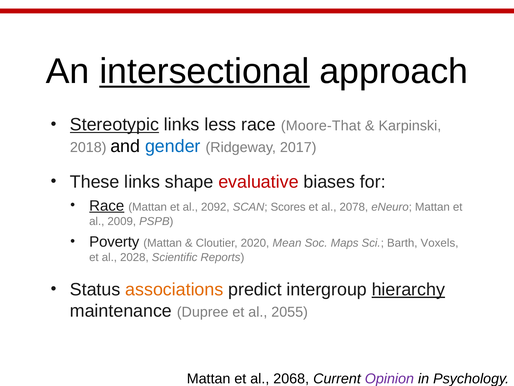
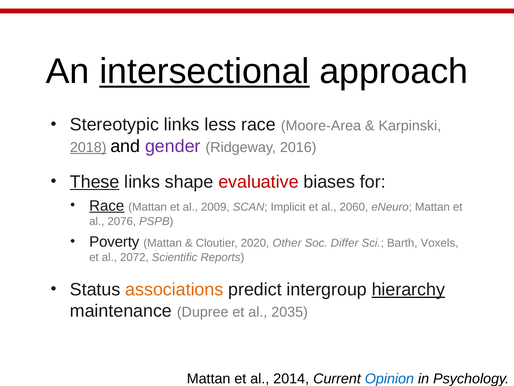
Stereotypic underline: present -> none
Moore-That: Moore-That -> Moore-Area
2018 underline: none -> present
gender colour: blue -> purple
2017: 2017 -> 2016
These underline: none -> present
2092: 2092 -> 2009
Scores: Scores -> Implicit
2078: 2078 -> 2060
2009: 2009 -> 2076
Mean: Mean -> Other
Maps: Maps -> Differ
2028: 2028 -> 2072
2055: 2055 -> 2035
2068: 2068 -> 2014
Opinion colour: purple -> blue
